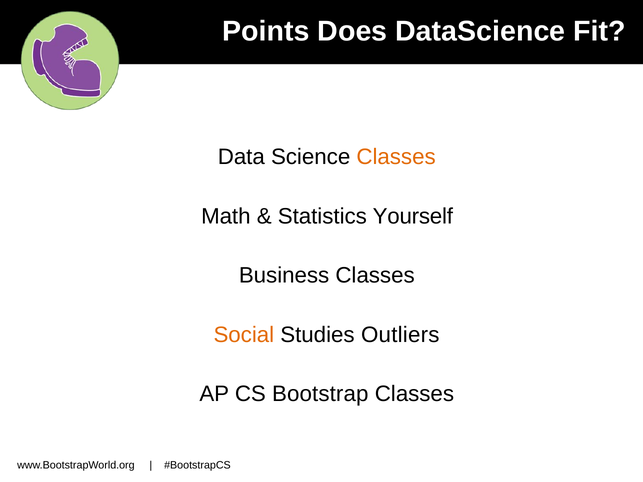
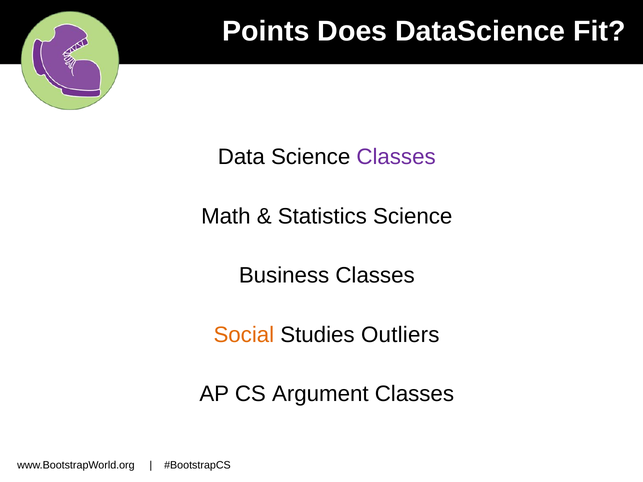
Classes at (396, 157) colour: orange -> purple
Statistics Yourself: Yourself -> Science
Bootstrap: Bootstrap -> Argument
